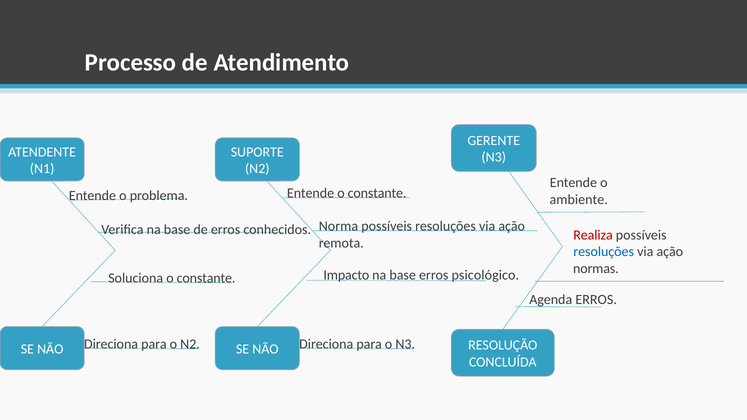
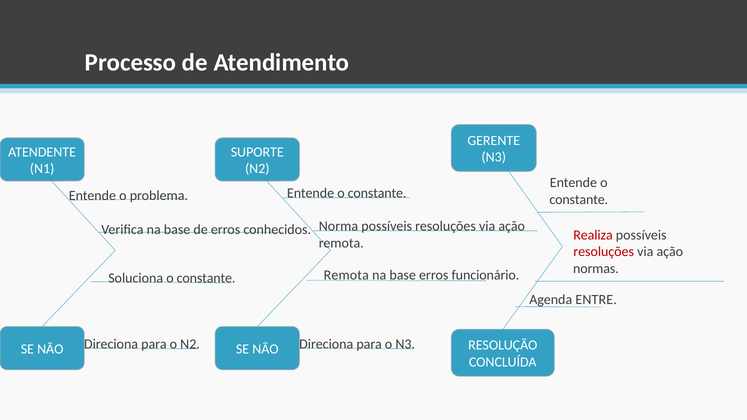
ambiente at (579, 200): ambiente -> constante
resoluções at (604, 252) colour: blue -> red
Impacto at (346, 275): Impacto -> Remota
psicológico: psicológico -> funcionário
Agenda ERROS: ERROS -> ENTRE
